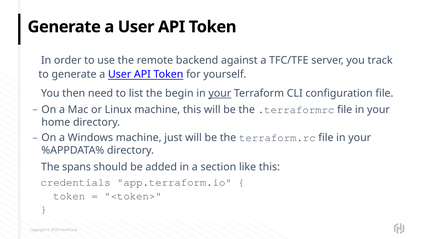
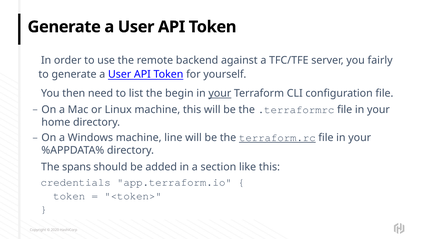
track: track -> fairly
just: just -> line
terraform.rc underline: none -> present
